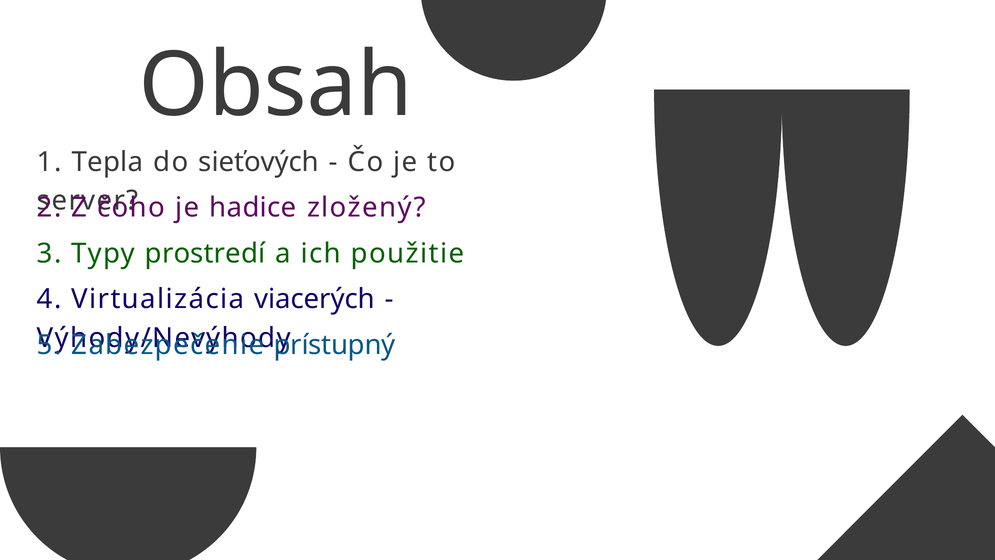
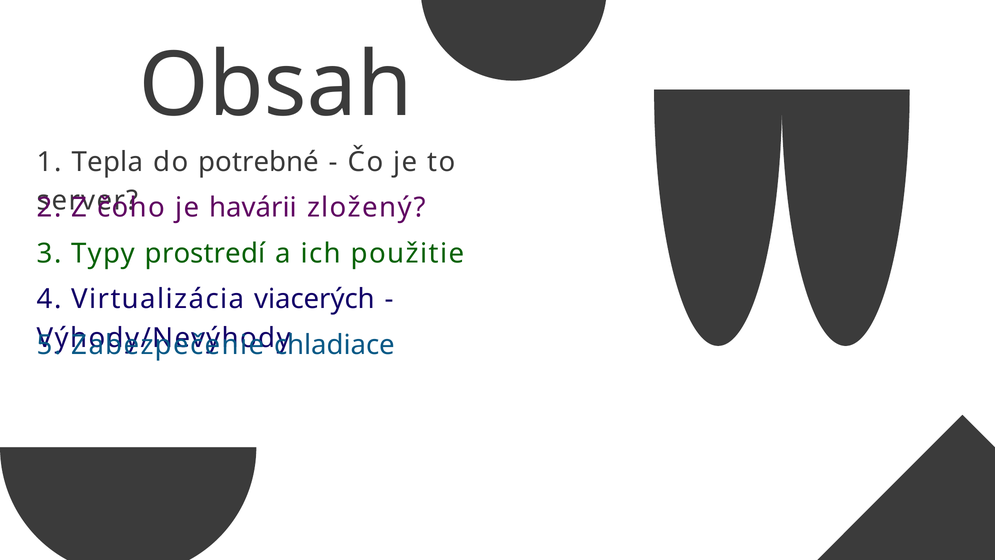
sieťových: sieťových -> potrebné
hadice: hadice -> havárii
prístupný: prístupný -> chladiace
